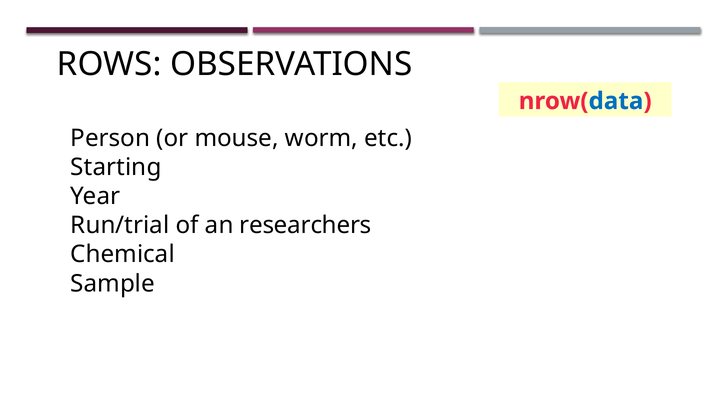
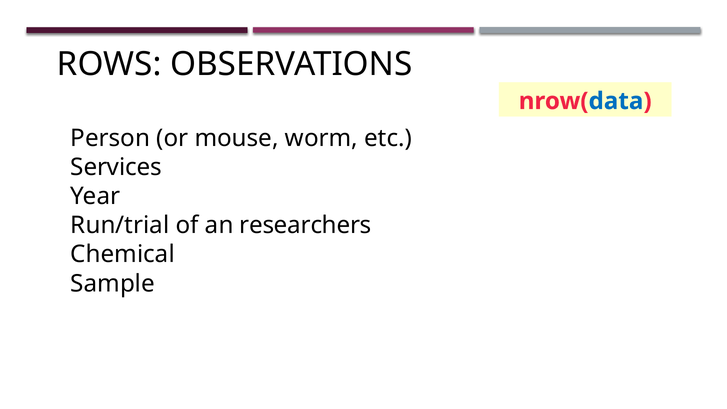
Starting: Starting -> Services
